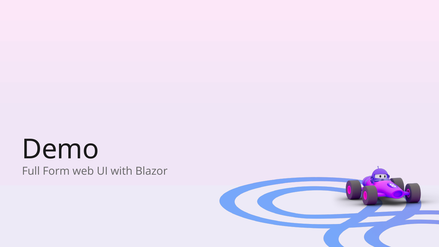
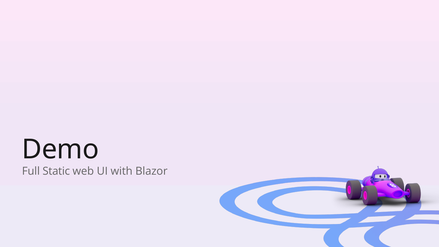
Form: Form -> Static
